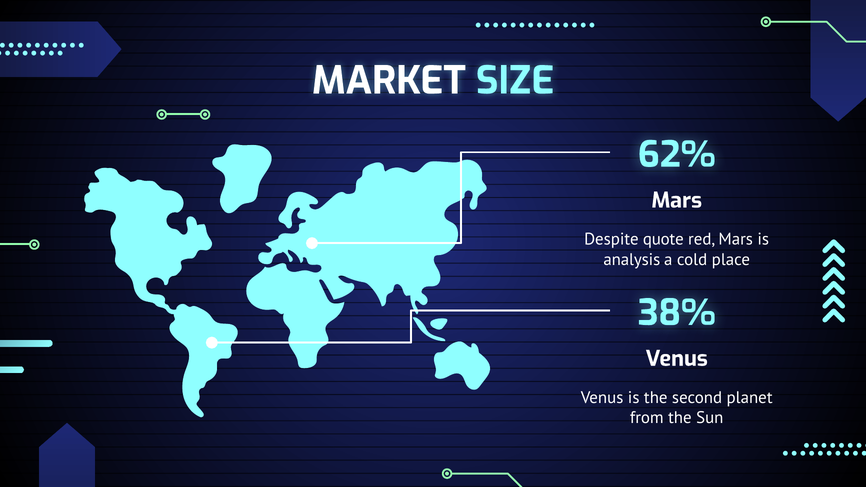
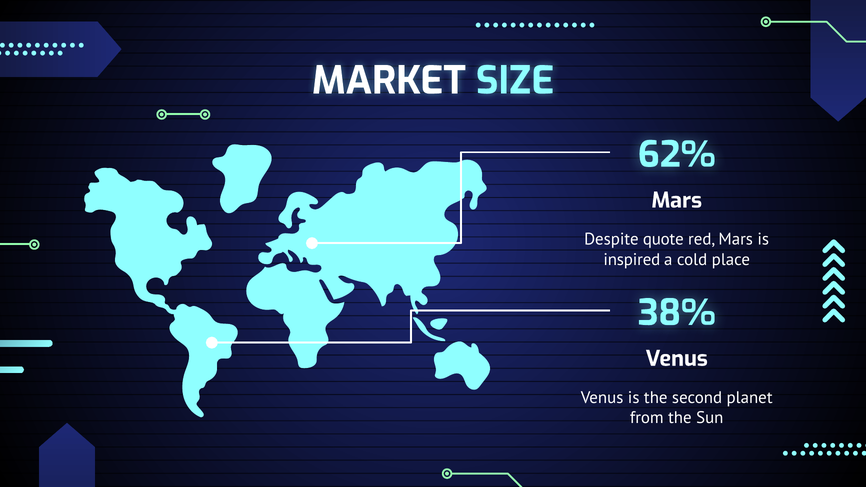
analysis: analysis -> inspired
